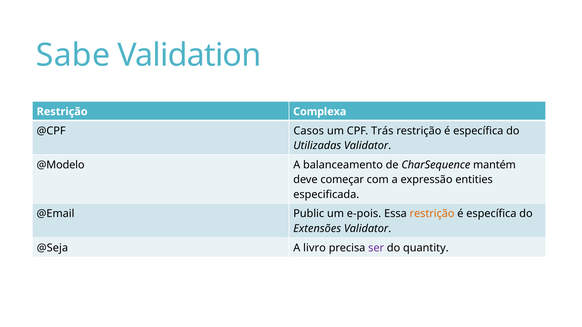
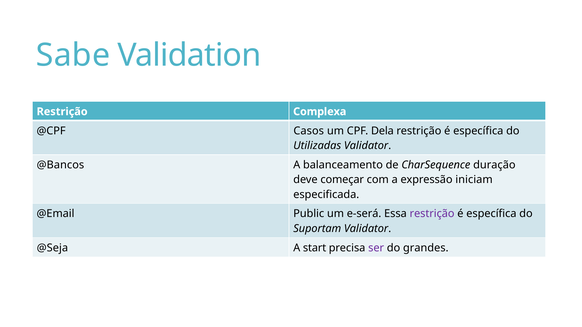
Trás: Trás -> Dela
@Modelo: @Modelo -> @Bancos
mantém: mantém -> duração
entities: entities -> iniciam
e-pois: e-pois -> e-será
restrição at (432, 214) colour: orange -> purple
Extensões: Extensões -> Suportam
livro: livro -> start
quantity: quantity -> grandes
